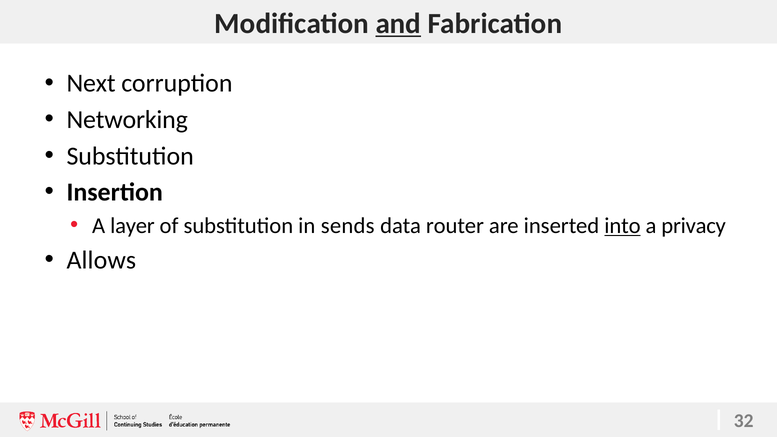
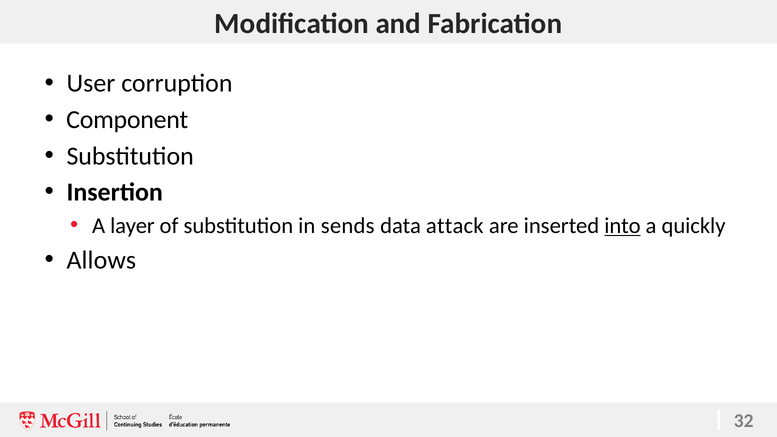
and underline: present -> none
Next: Next -> User
Networking: Networking -> Component
router: router -> attack
privacy: privacy -> quickly
